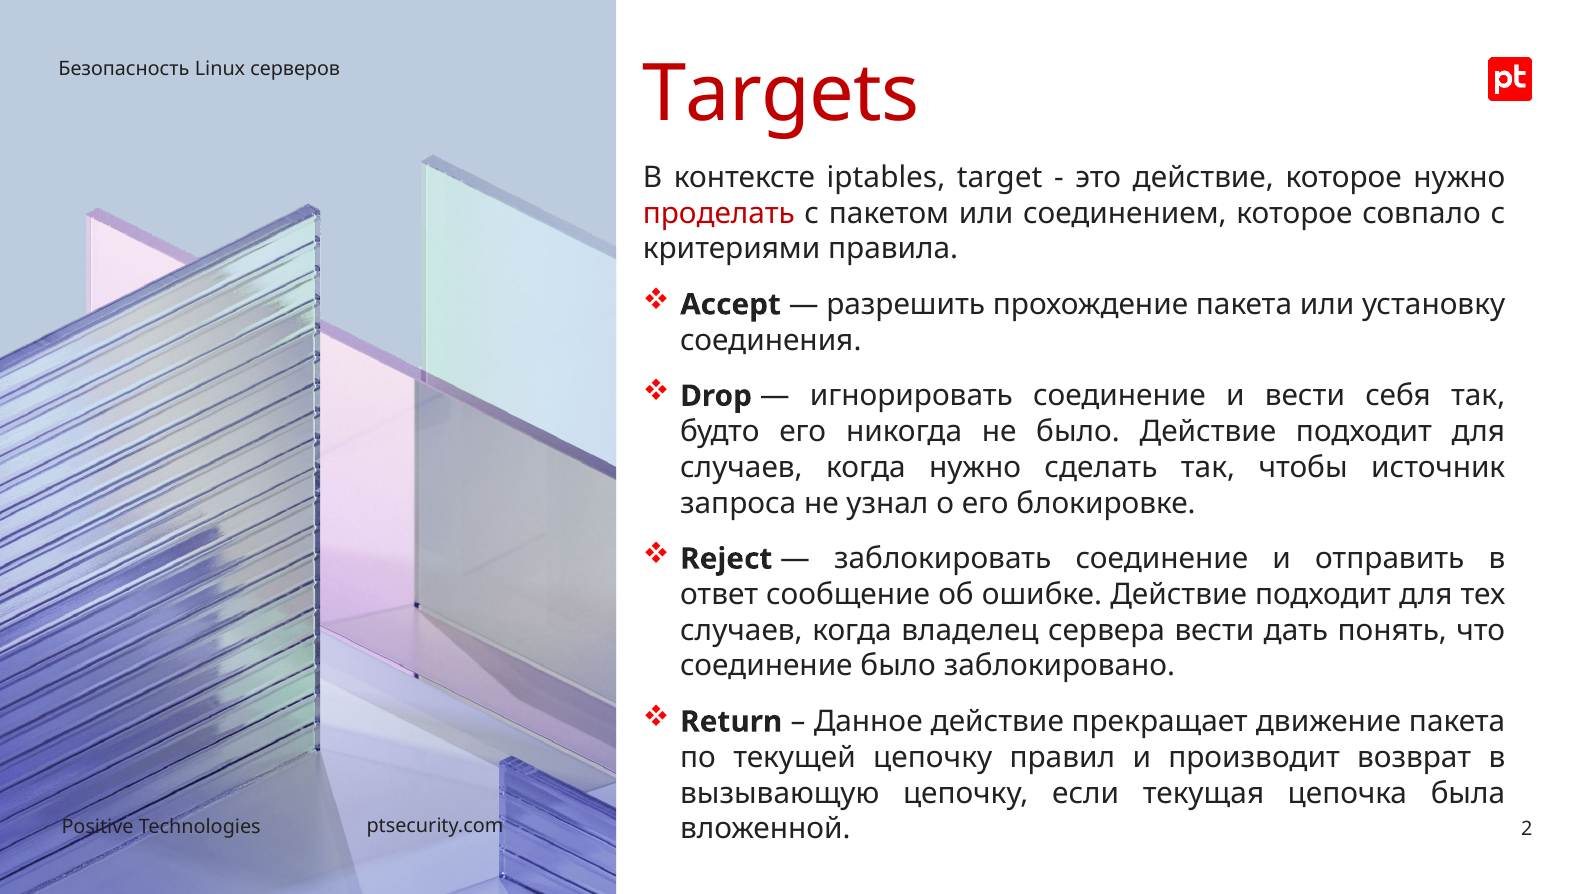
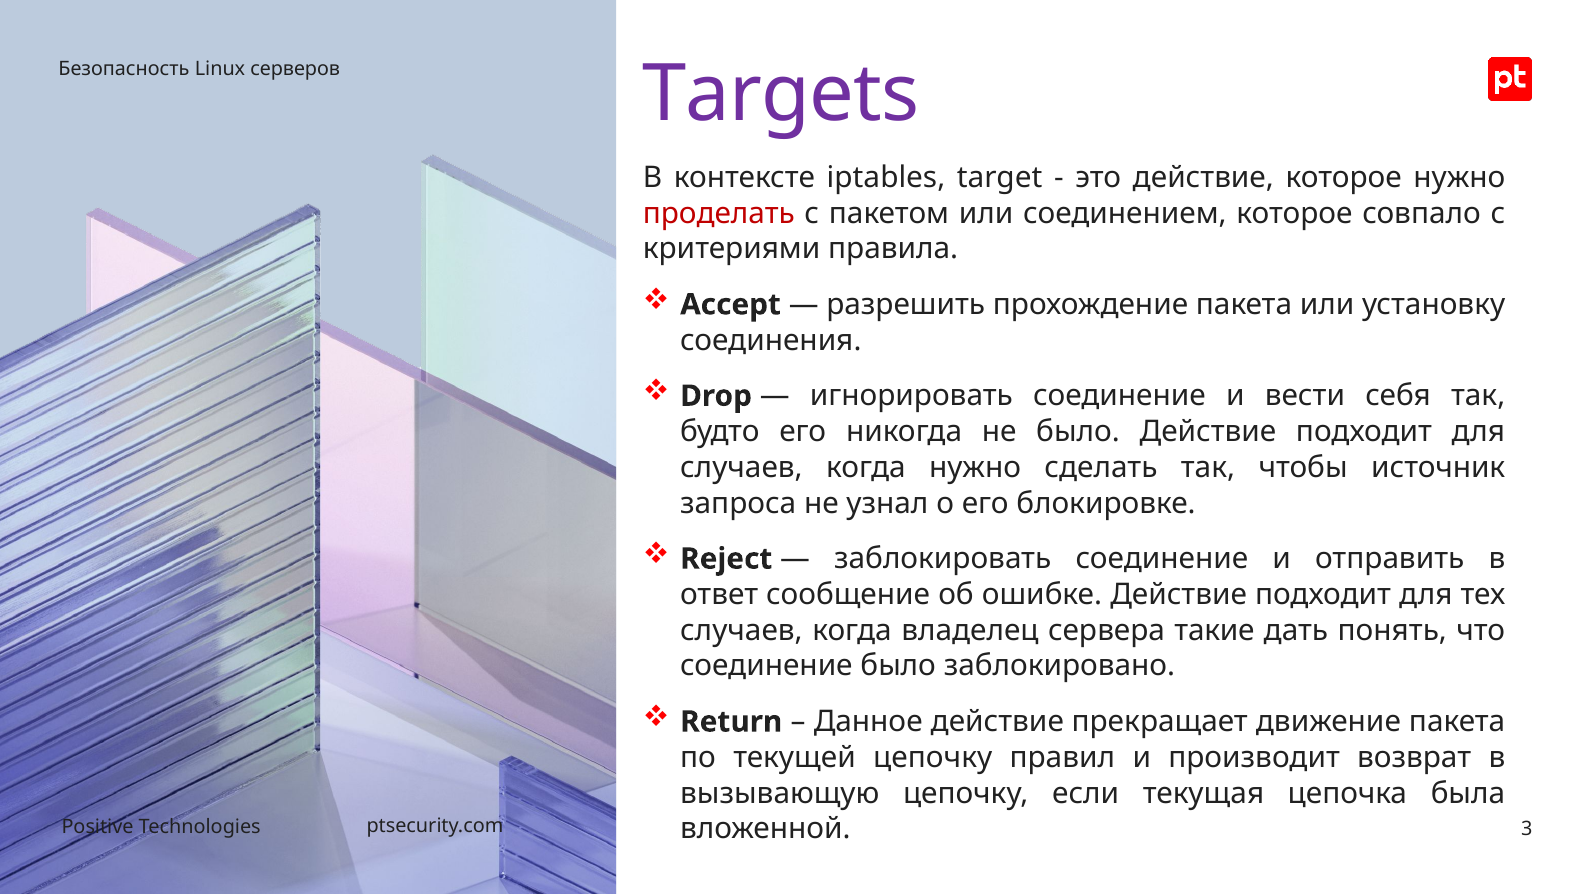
Targets colour: red -> purple
сервера вести: вести -> такие
2: 2 -> 3
